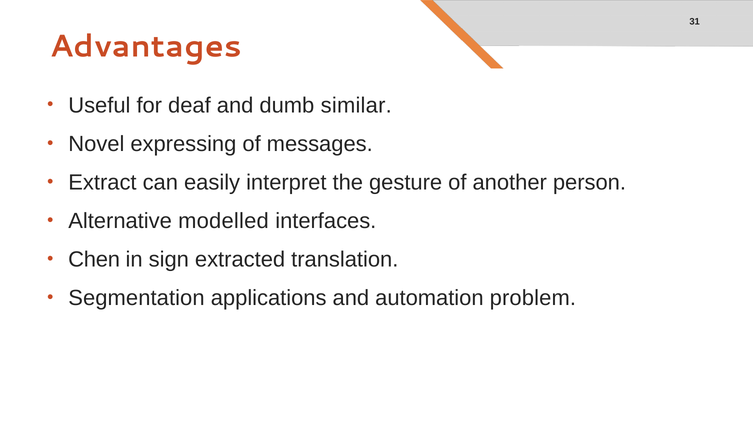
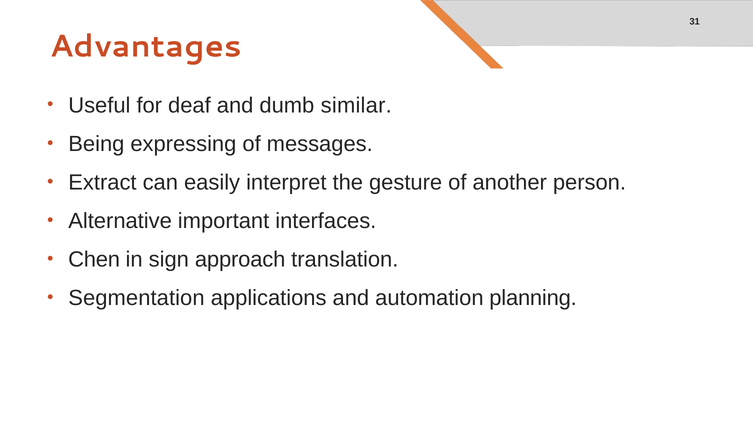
Novel: Novel -> Being
modelled: modelled -> important
extracted: extracted -> approach
problem: problem -> planning
